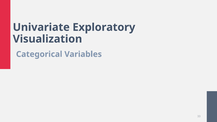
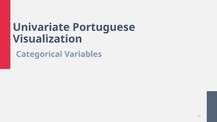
Exploratory: Exploratory -> Portuguese
